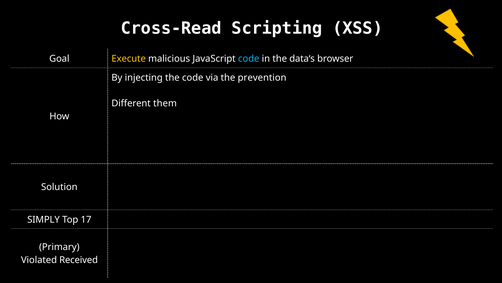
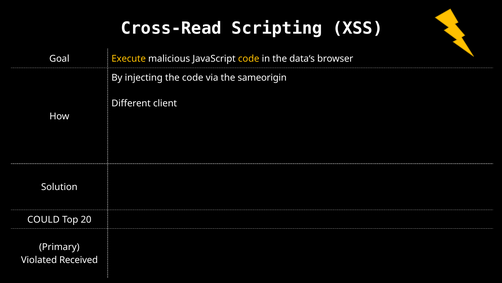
code at (249, 59) colour: light blue -> yellow
prevention: prevention -> sameorigin
them: them -> client
SIMPLY: SIMPLY -> COULD
17: 17 -> 20
